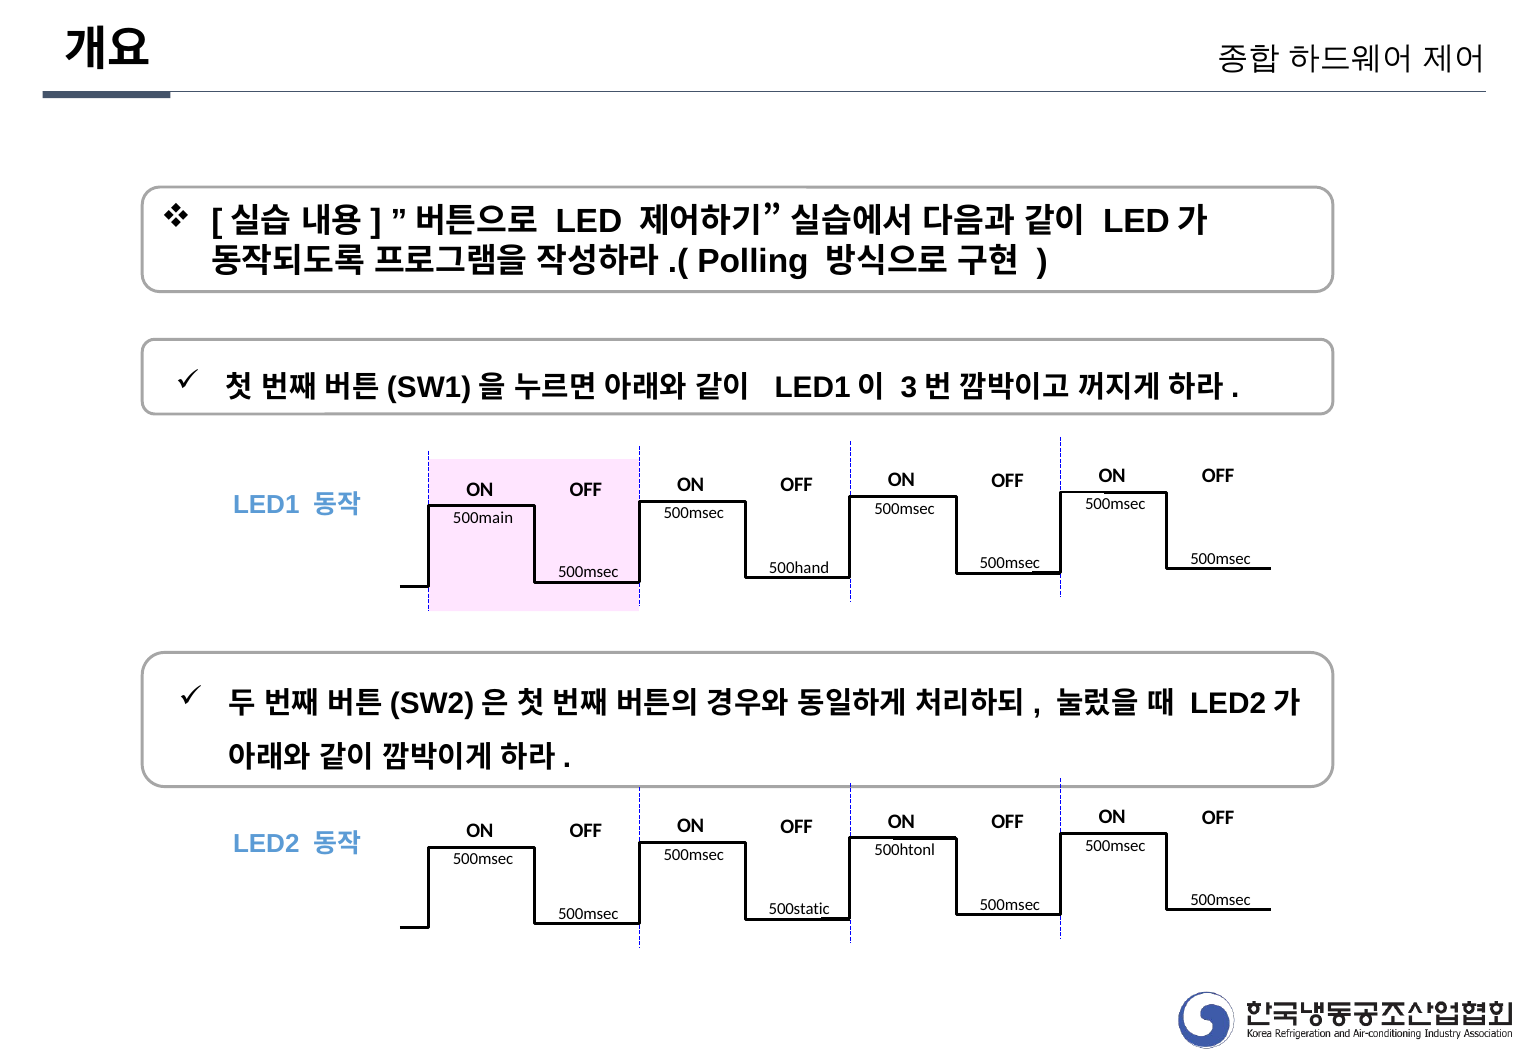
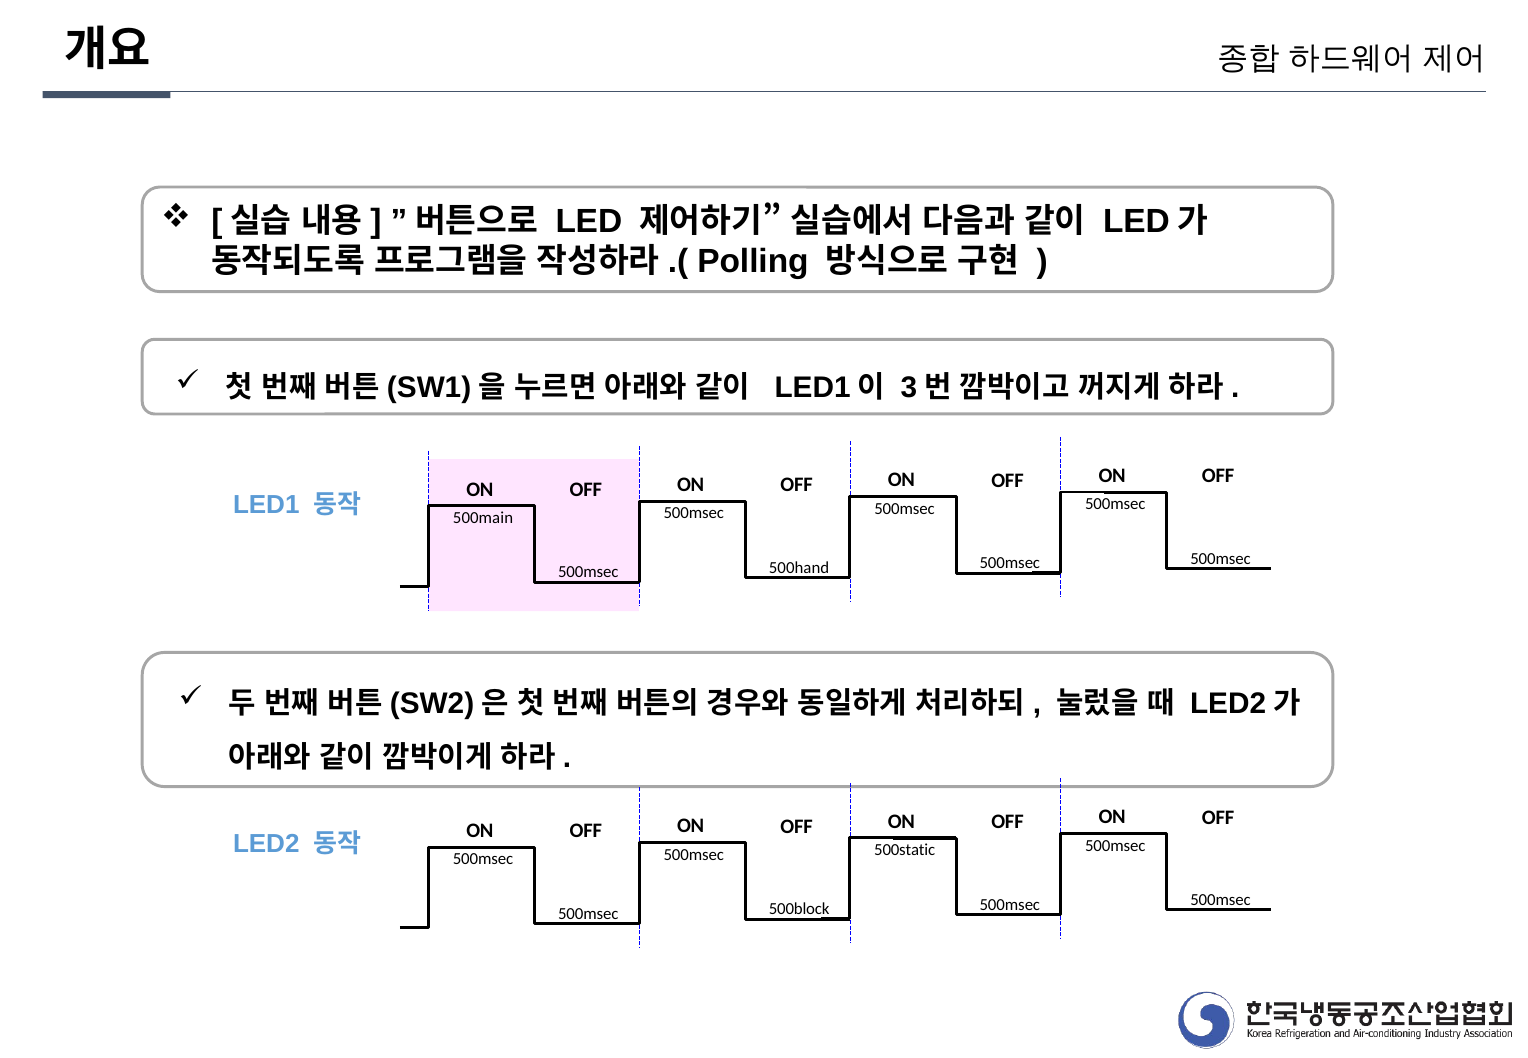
500htonl: 500htonl -> 500static
500static: 500static -> 500block
